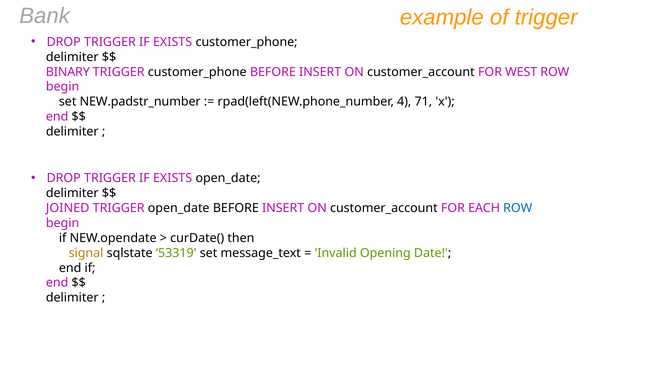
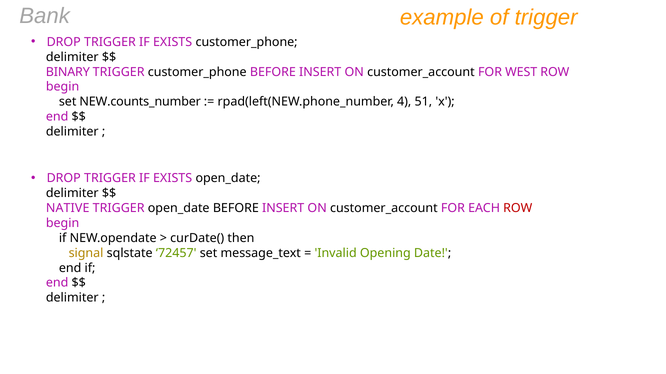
NEW.padstr_number: NEW.padstr_number -> NEW.counts_number
71: 71 -> 51
JOINED: JOINED -> NATIVE
ROW at (518, 208) colour: blue -> red
53319: 53319 -> 72457
